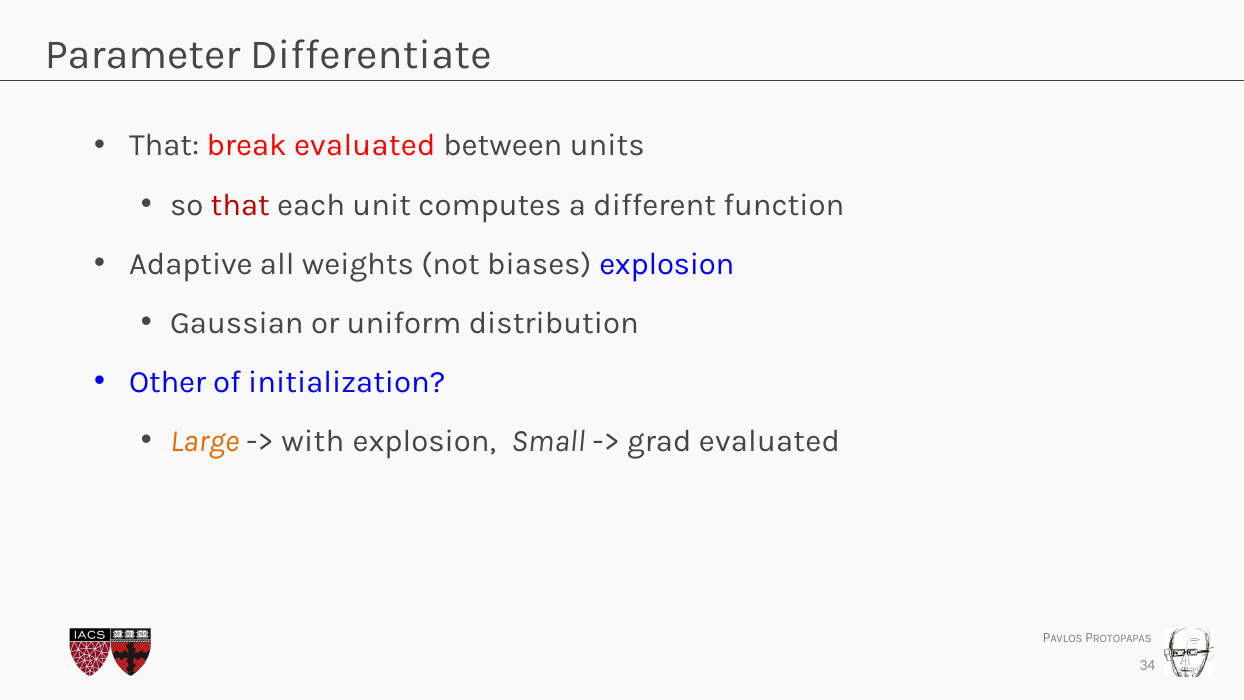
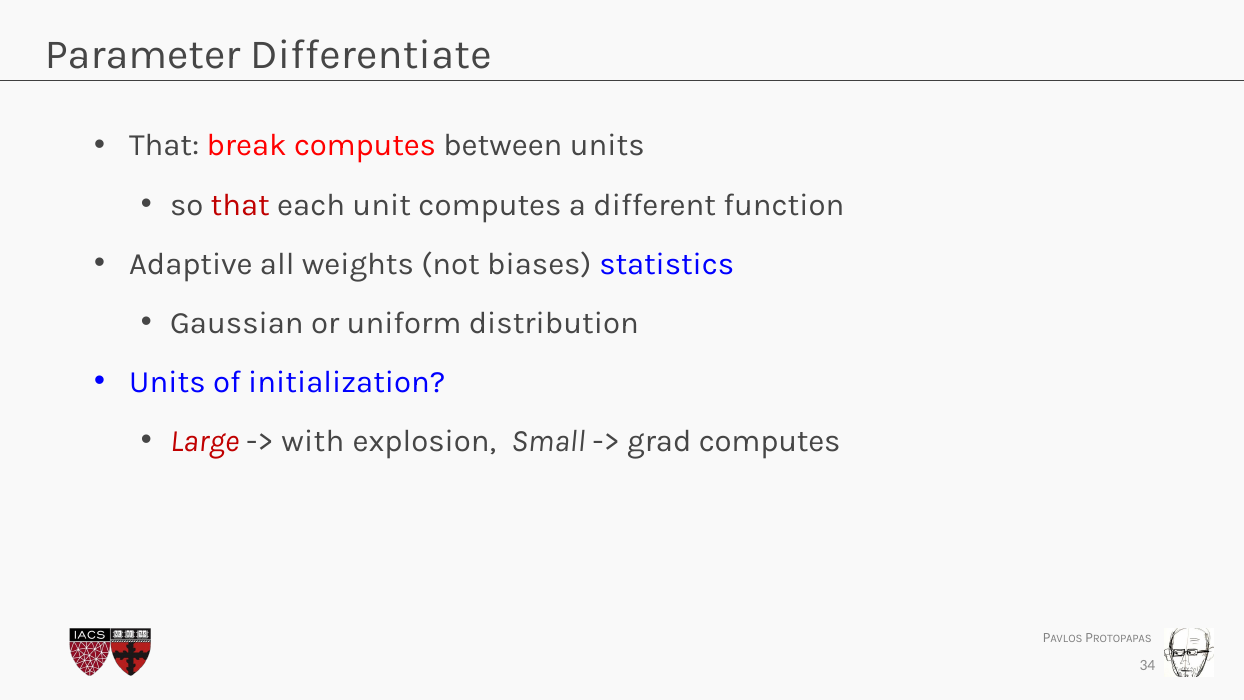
break evaluated: evaluated -> computes
biases explosion: explosion -> statistics
Other at (168, 382): Other -> Units
Large colour: orange -> red
grad evaluated: evaluated -> computes
